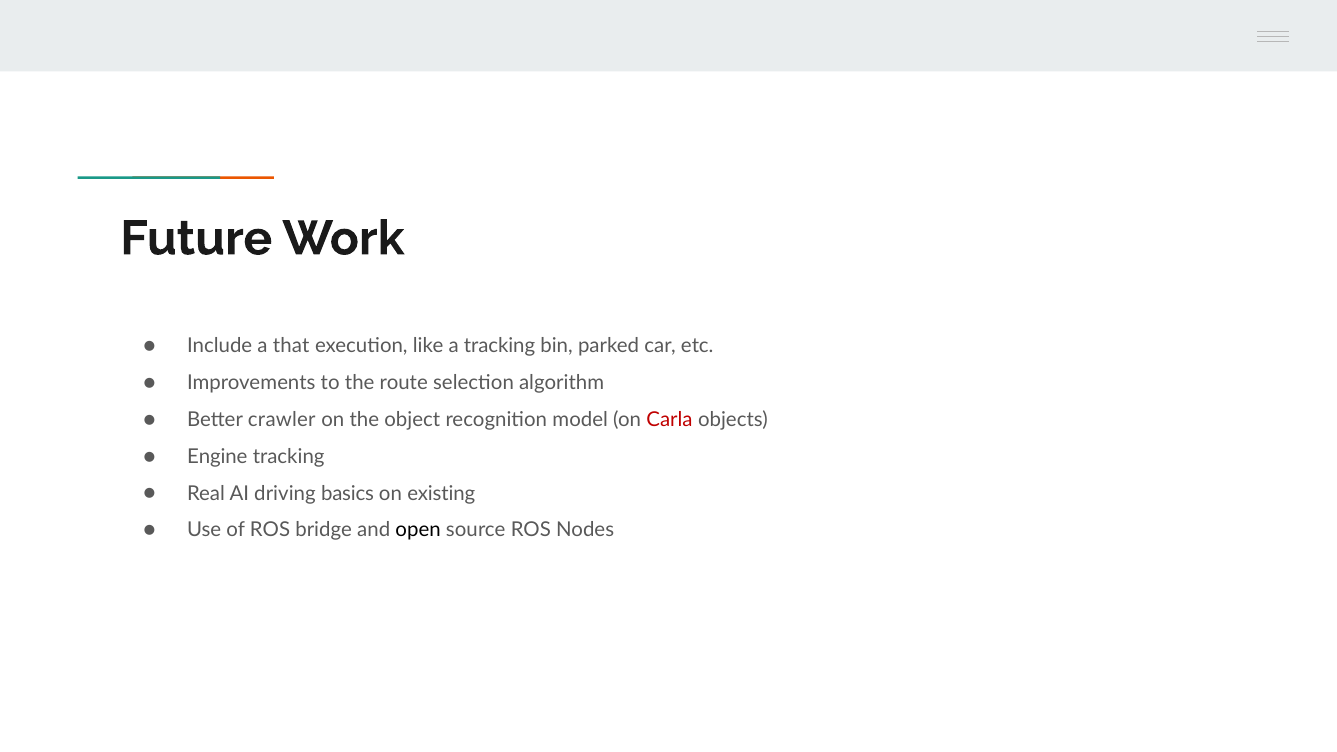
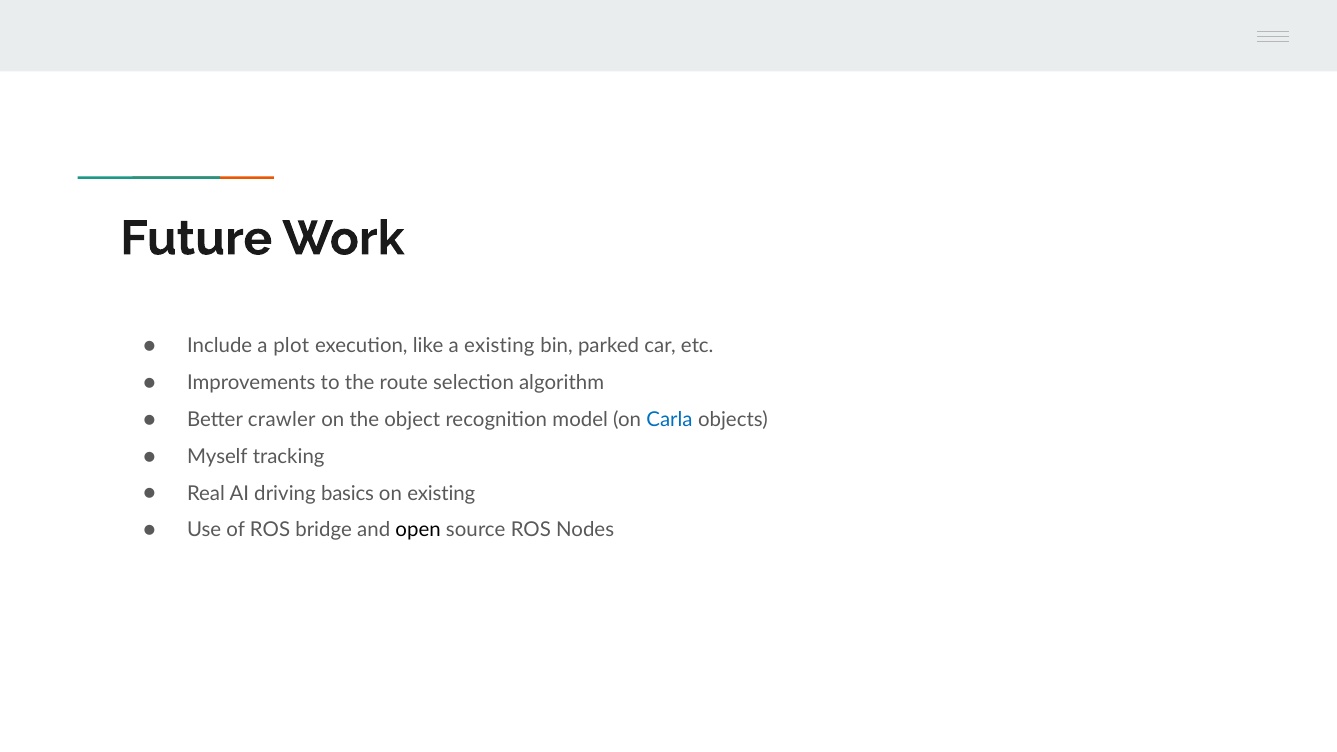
that: that -> plot
a tracking: tracking -> existing
Carla colour: red -> blue
Engine: Engine -> Myself
